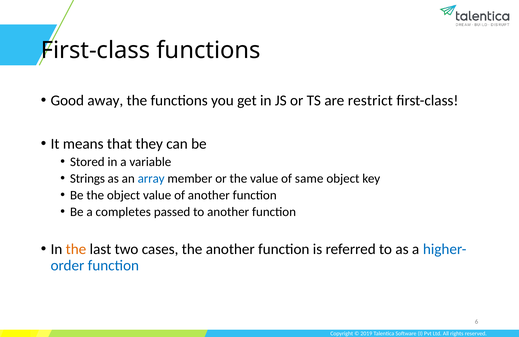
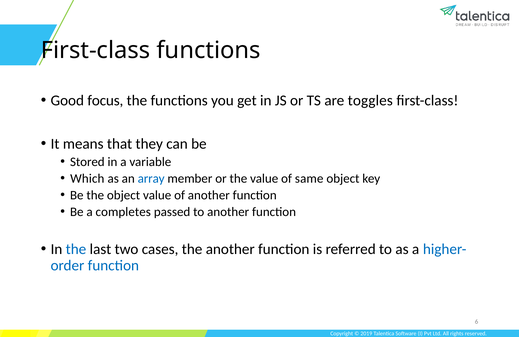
away: away -> focus
restrict: restrict -> toggles
Strings: Strings -> Which
the at (76, 249) colour: orange -> blue
